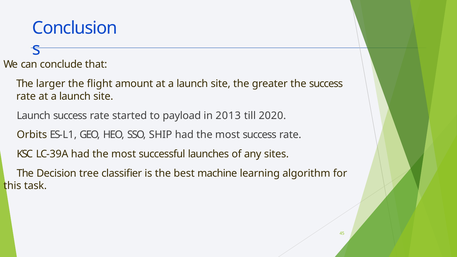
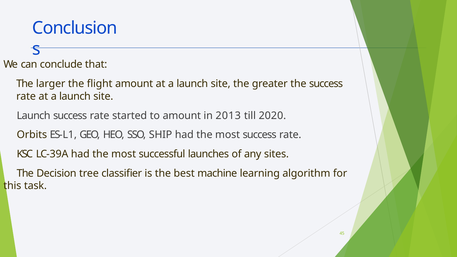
to payload: payload -> amount
